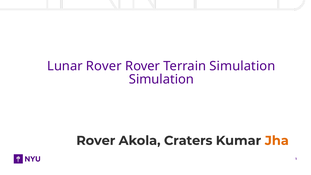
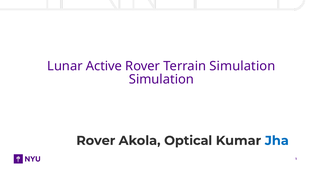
Lunar Rover: Rover -> Active
Craters: Craters -> Optical
Jha colour: orange -> blue
